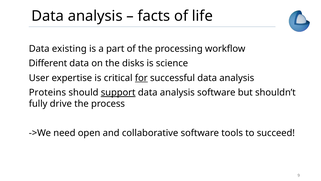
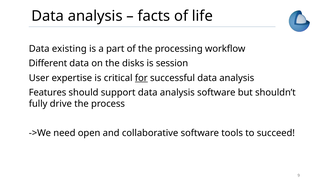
science: science -> session
Proteins: Proteins -> Features
support underline: present -> none
